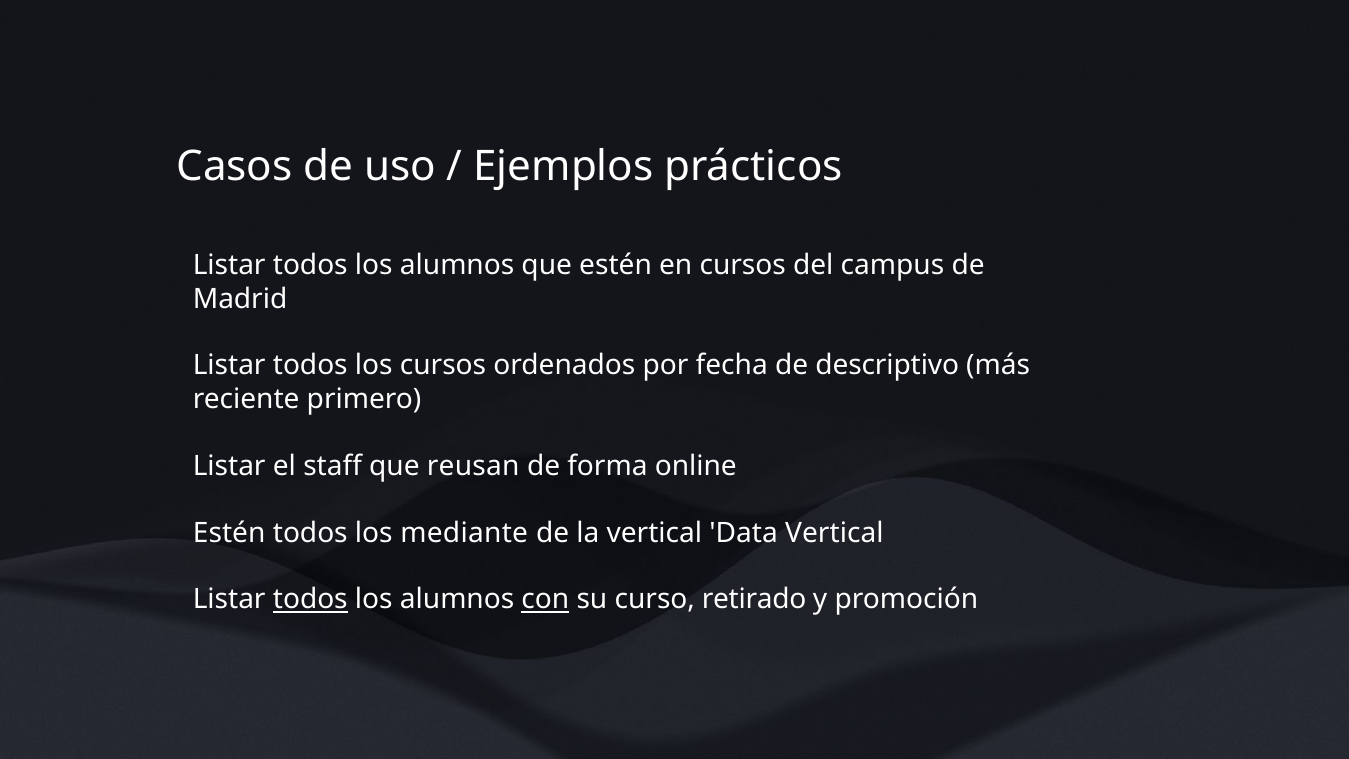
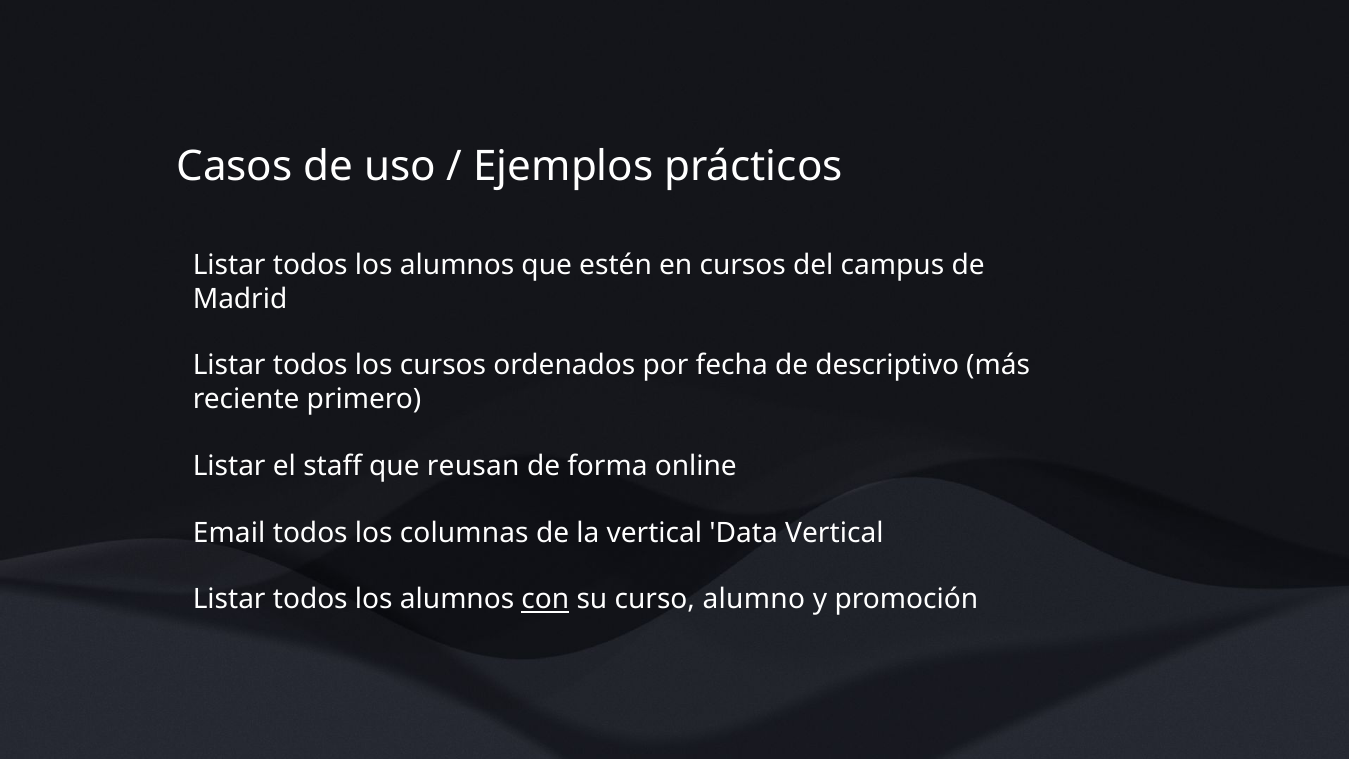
Estén at (229, 533): Estén -> Email
mediante: mediante -> columnas
todos at (310, 599) underline: present -> none
retirado: retirado -> alumno
